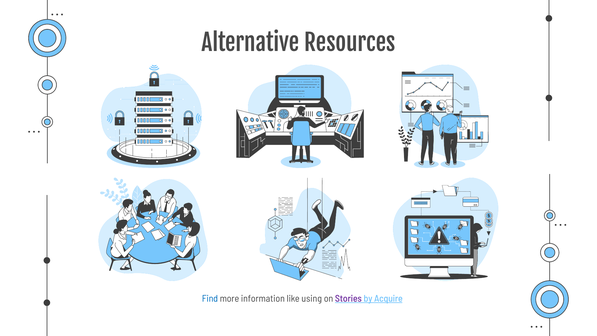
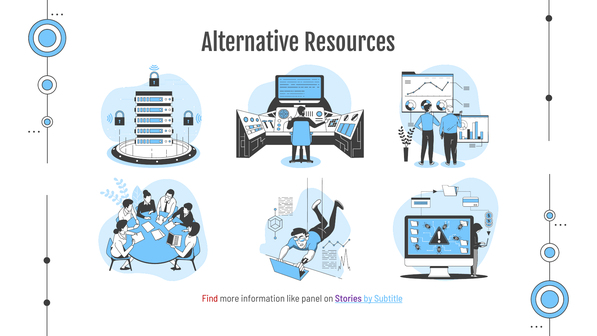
Find colour: blue -> red
using: using -> panel
Acquire: Acquire -> Subtitle
